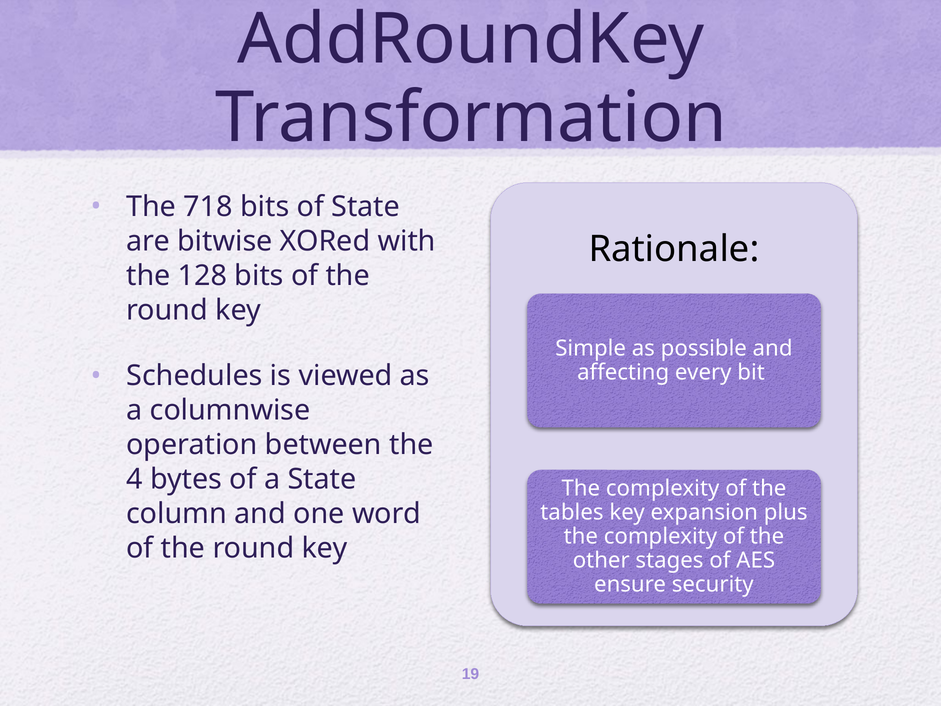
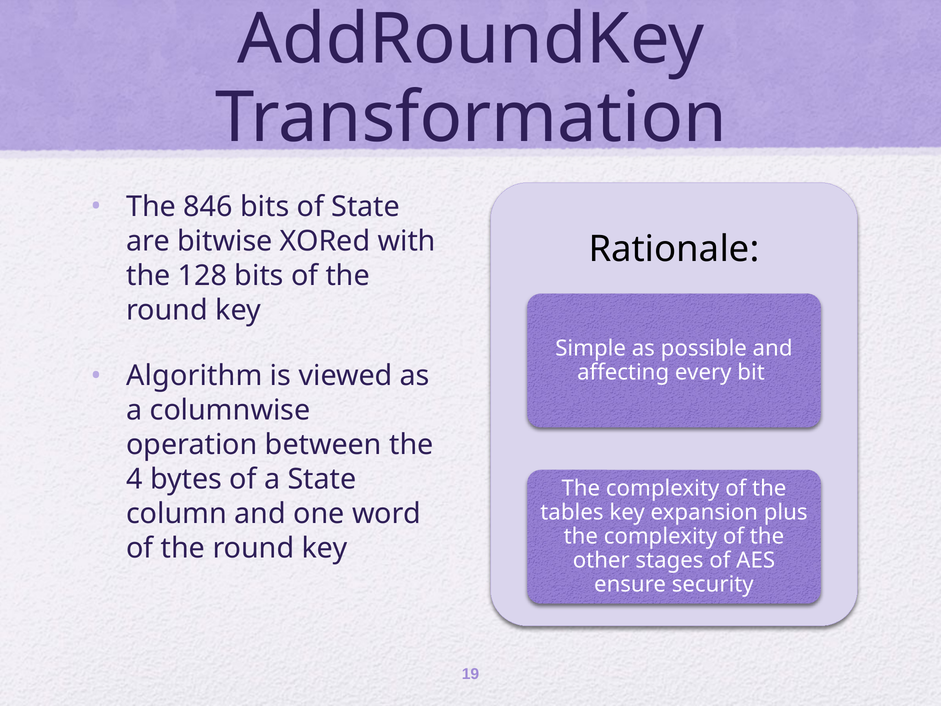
718: 718 -> 846
Schedules: Schedules -> Algorithm
